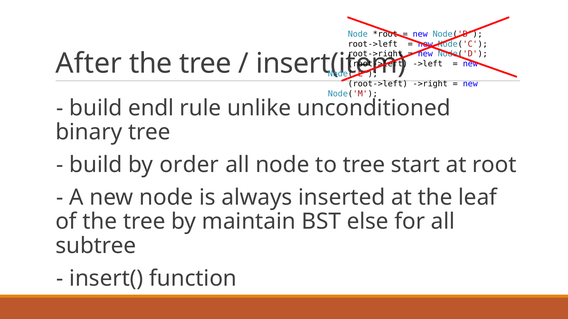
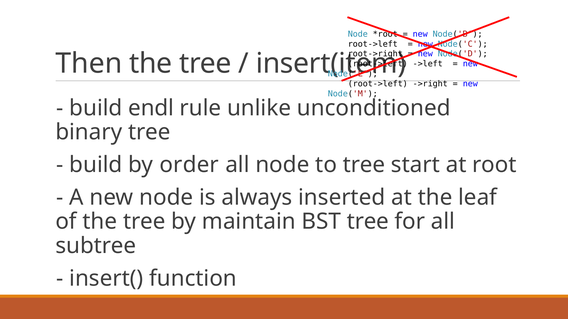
After: After -> Then
BST else: else -> tree
